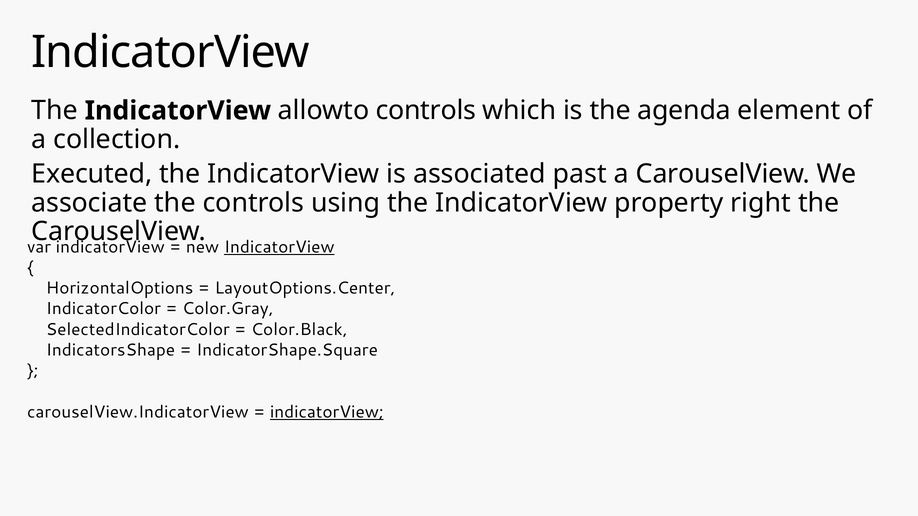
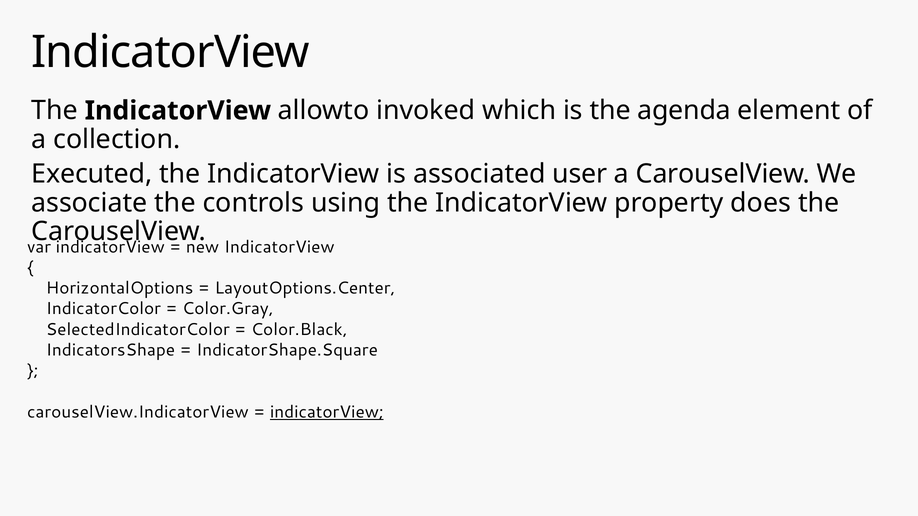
allowto controls: controls -> invoked
past: past -> user
right: right -> does
IndicatorView at (279, 247) underline: present -> none
